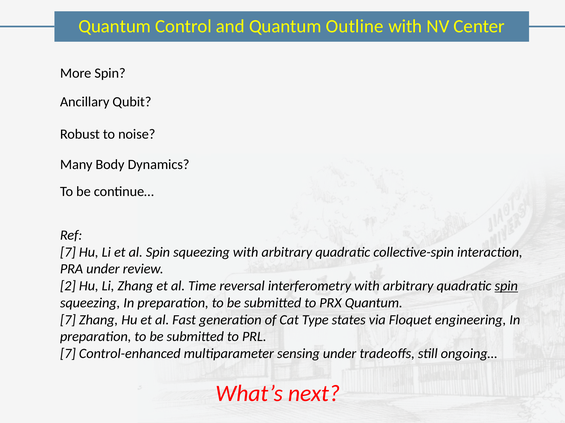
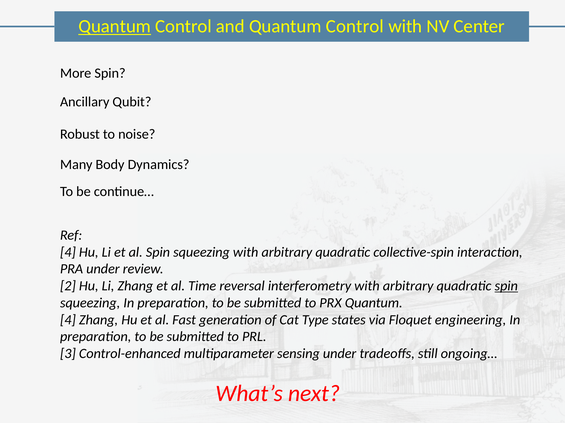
Quantum at (115, 26) underline: none -> present
and Quantum Outline: Outline -> Control
7 at (68, 252): 7 -> 4
7 at (68, 320): 7 -> 4
7 at (68, 354): 7 -> 3
